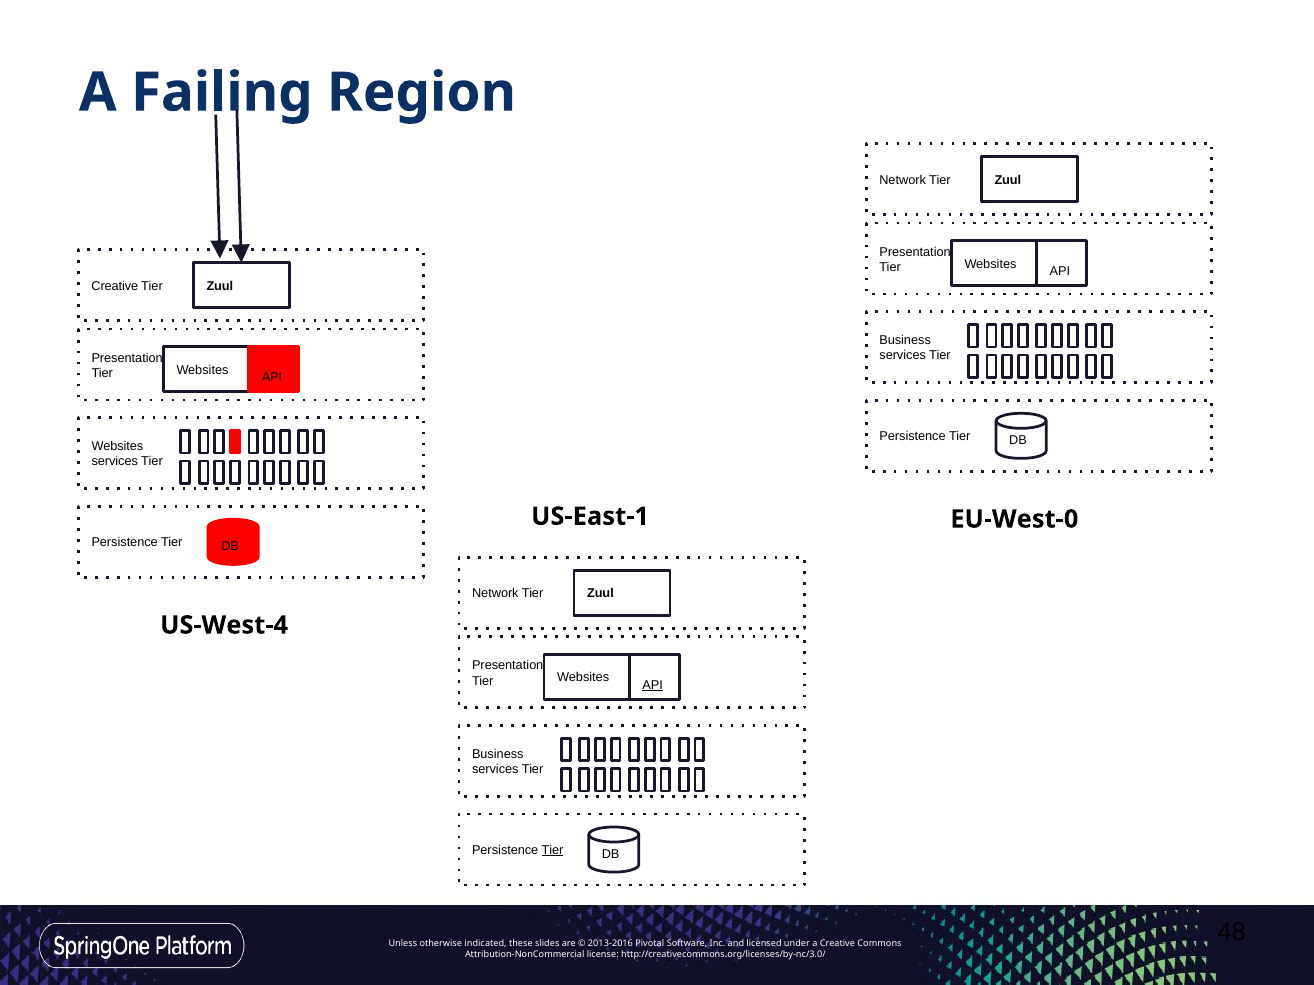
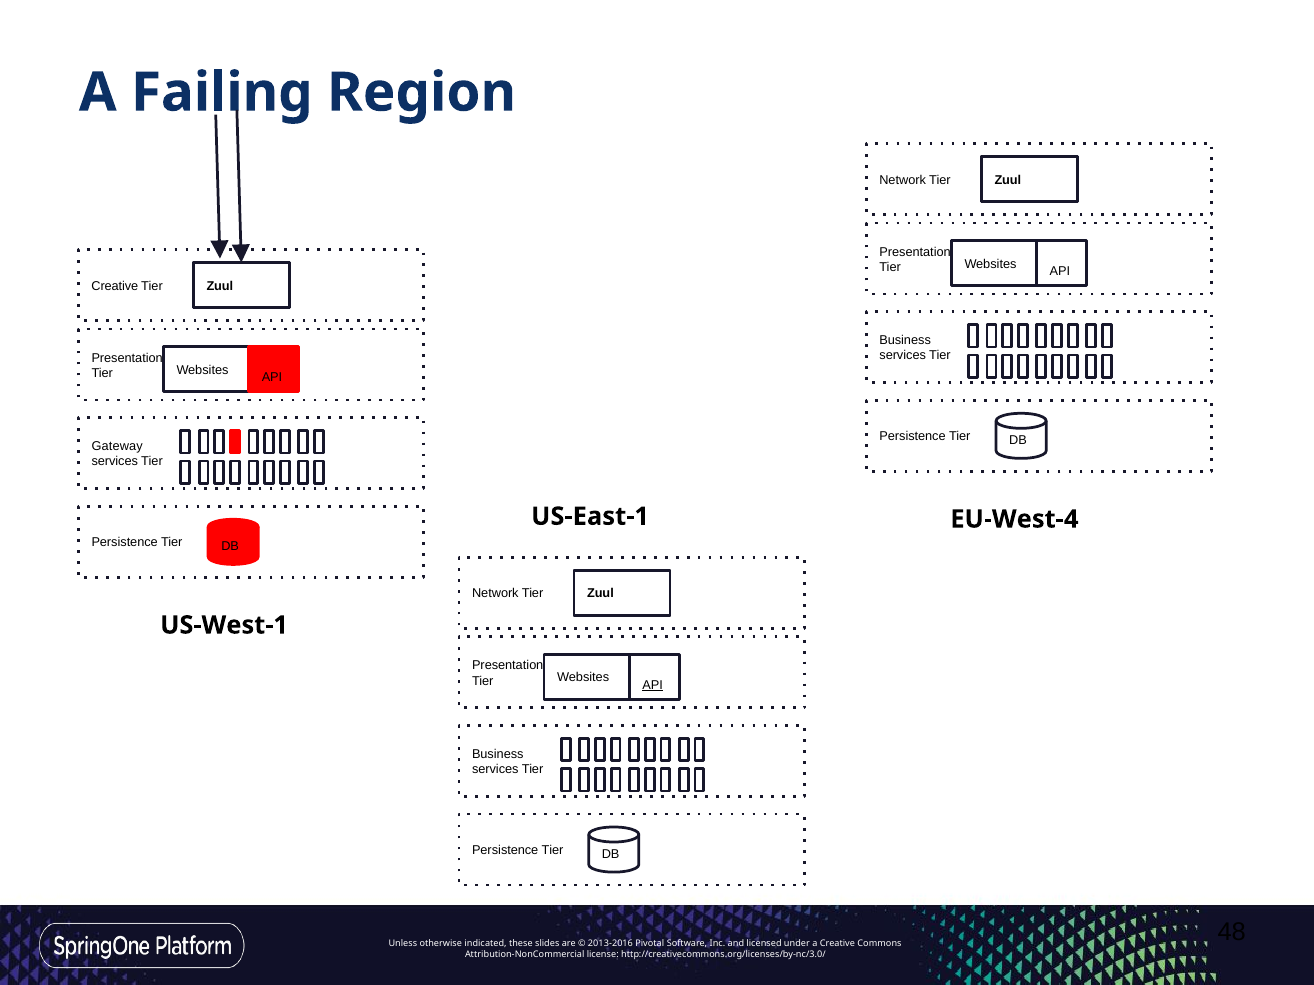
Websites at (117, 447): Websites -> Gateway
EU-West-0: EU-West-0 -> EU-West-4
US-West-4: US-West-4 -> US-West-1
Tier at (552, 851) underline: present -> none
